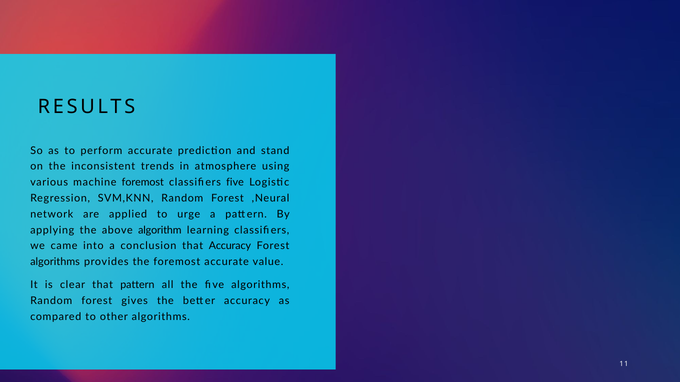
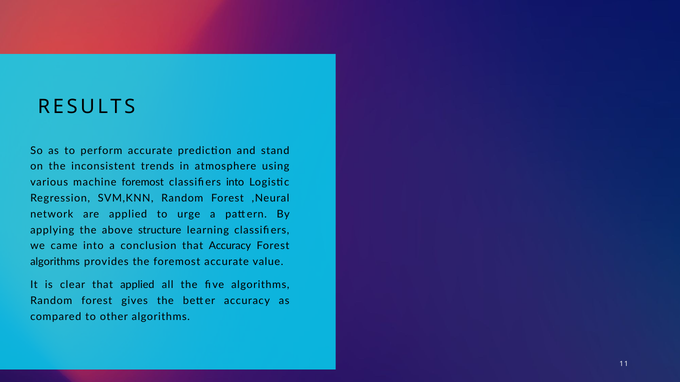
classifiers five: five -> into
algorithm: algorithm -> structure
that pattern: pattern -> applied
